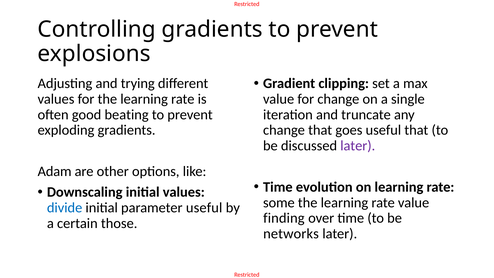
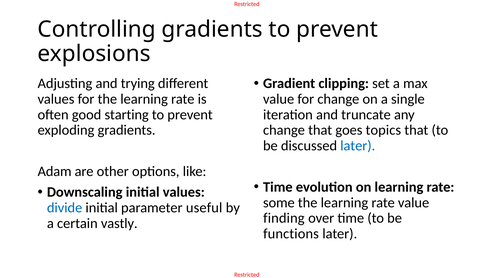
beating: beating -> starting
goes useful: useful -> topics
later at (358, 146) colour: purple -> blue
those: those -> vastly
networks: networks -> functions
